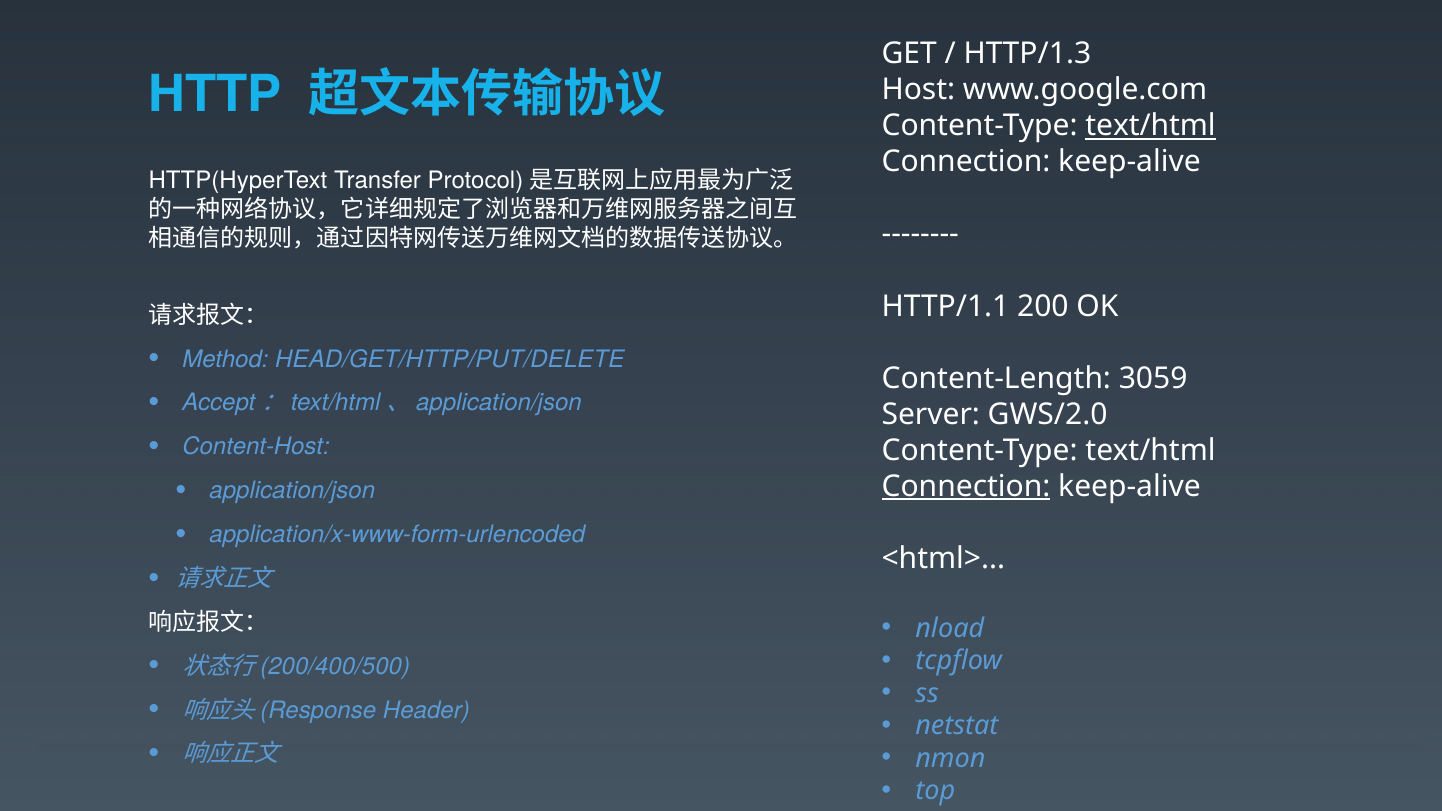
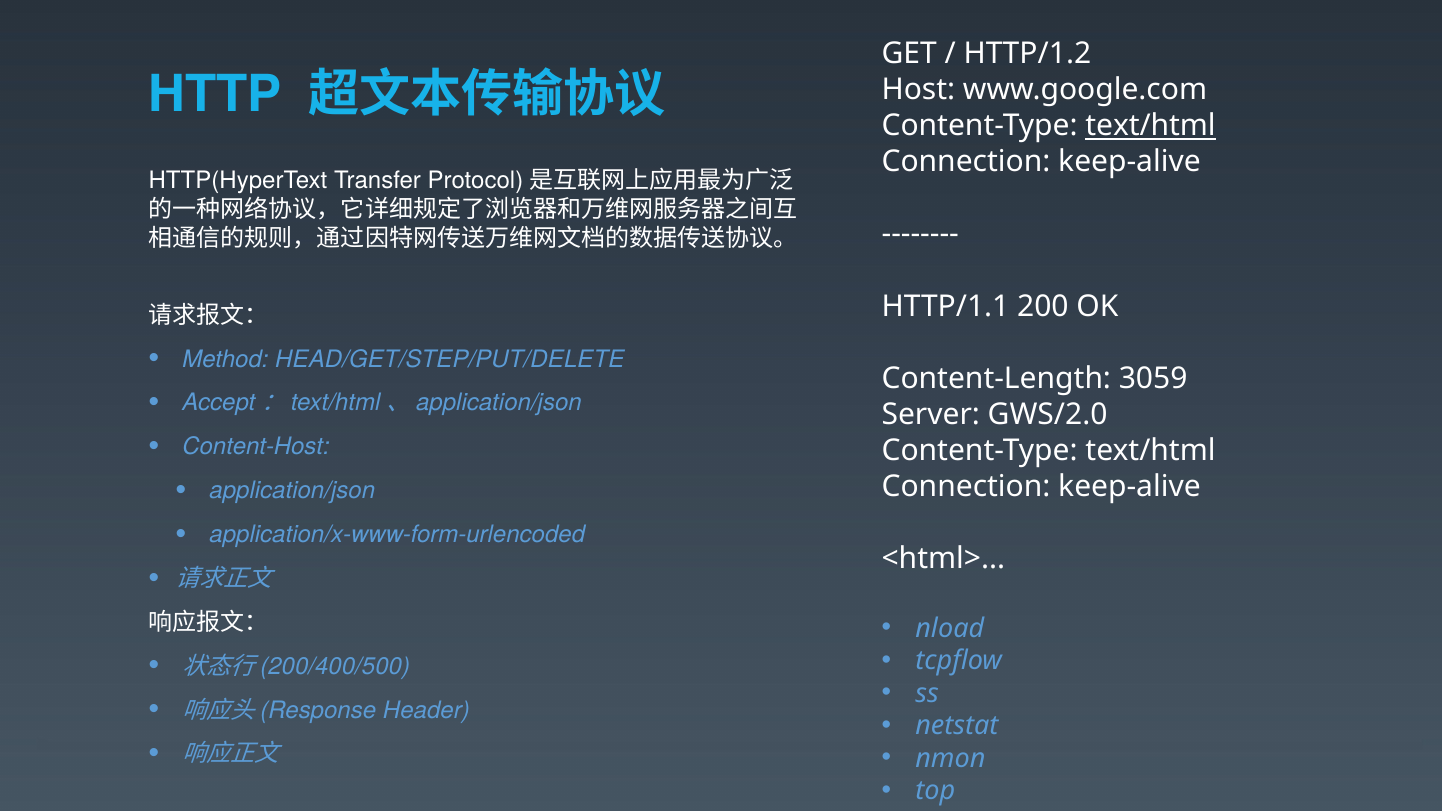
HTTP/1.3: HTTP/1.3 -> HTTP/1.2
HEAD/GET/HTTP/PUT/DELETE: HEAD/GET/HTTP/PUT/DELETE -> HEAD/GET/STEP/PUT/DELETE
Connection at (966, 486) underline: present -> none
